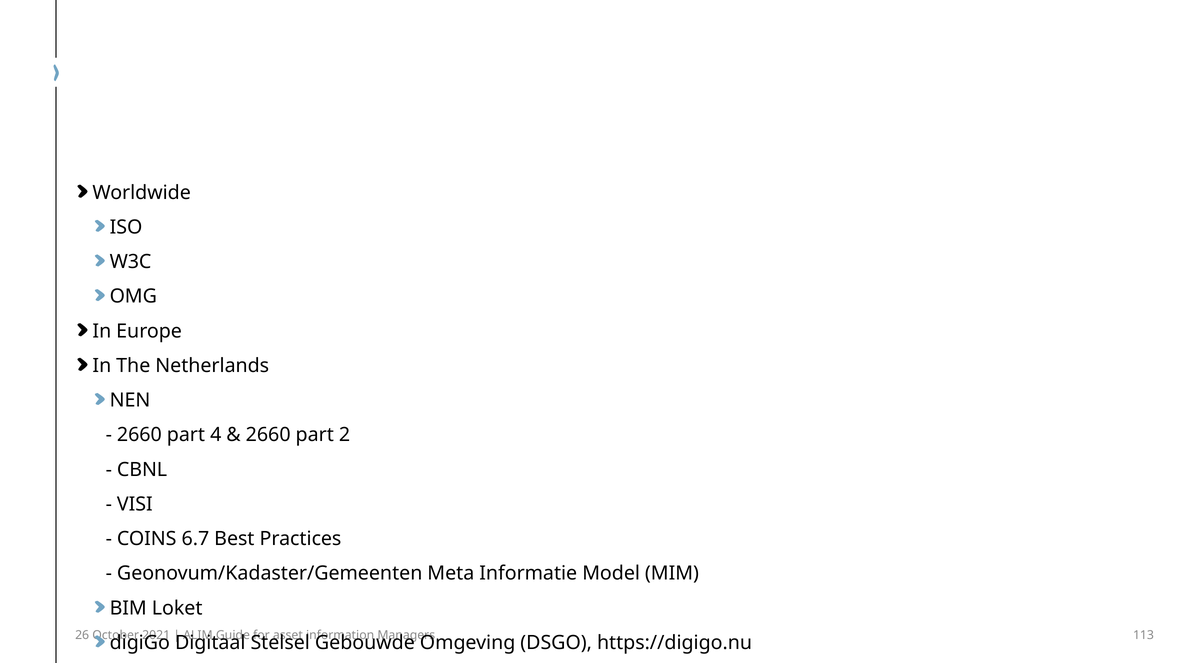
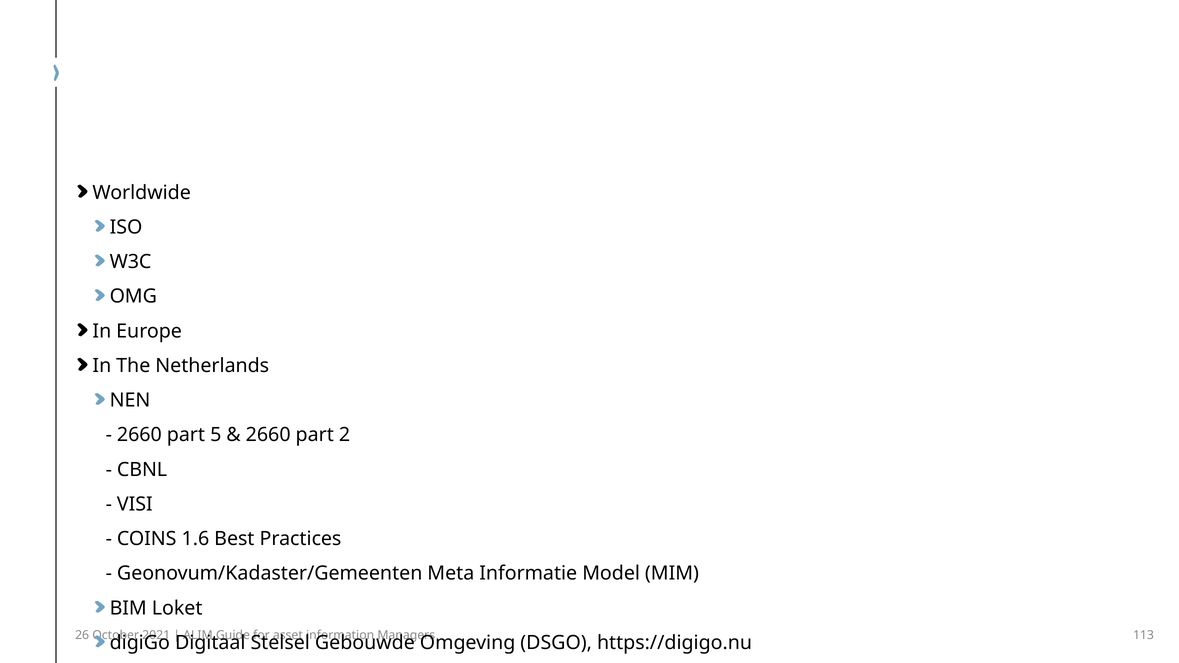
4: 4 -> 5
6.7: 6.7 -> 1.6
